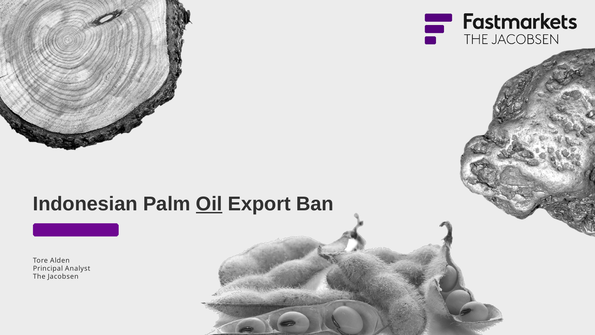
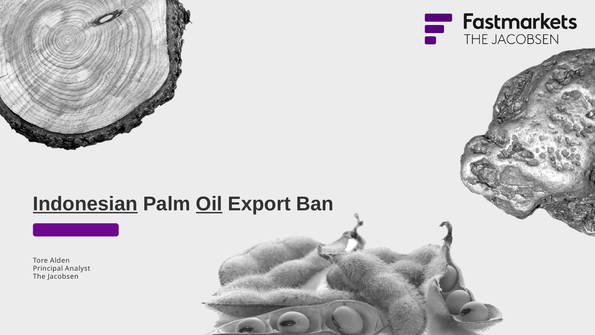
Indonesian underline: none -> present
